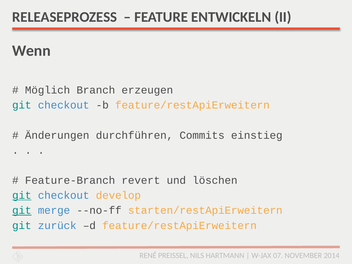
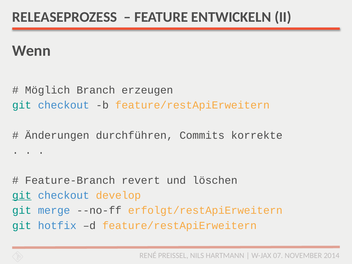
einstieg: einstieg -> korrekte
git at (22, 210) underline: present -> none
starten/restApiErweitern: starten/restApiErweitern -> erfolgt/restApiErweitern
zurück: zurück -> hotfix
